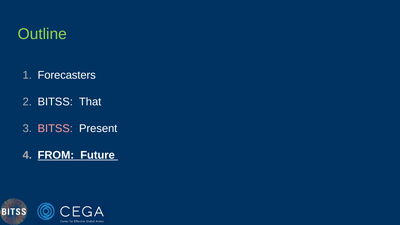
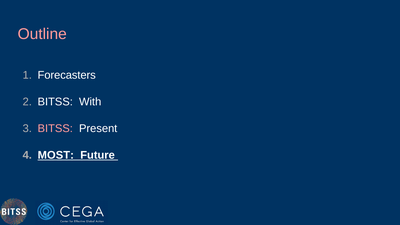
Outline colour: light green -> pink
That: That -> With
FROM: FROM -> MOST
